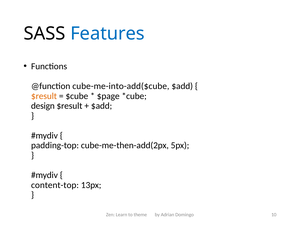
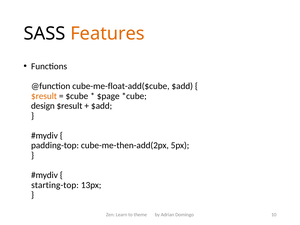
Features colour: blue -> orange
cube-me-into-add($cube: cube-me-into-add($cube -> cube-me-float-add($cube
content-top: content-top -> starting-top
